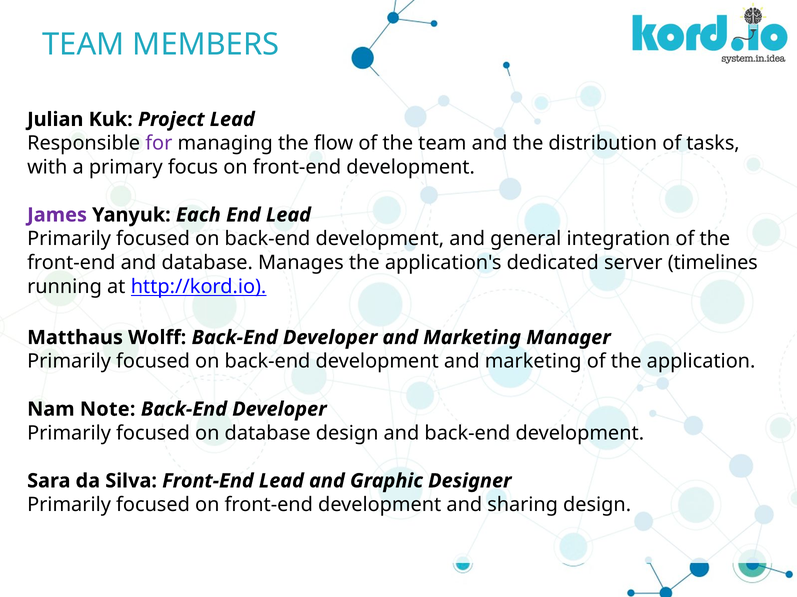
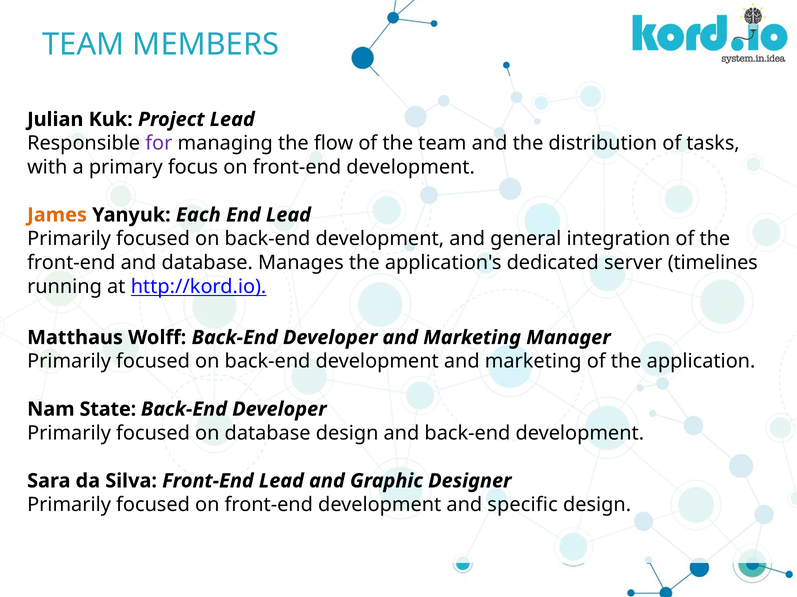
James colour: purple -> orange
Note: Note -> State
sharing: sharing -> specific
